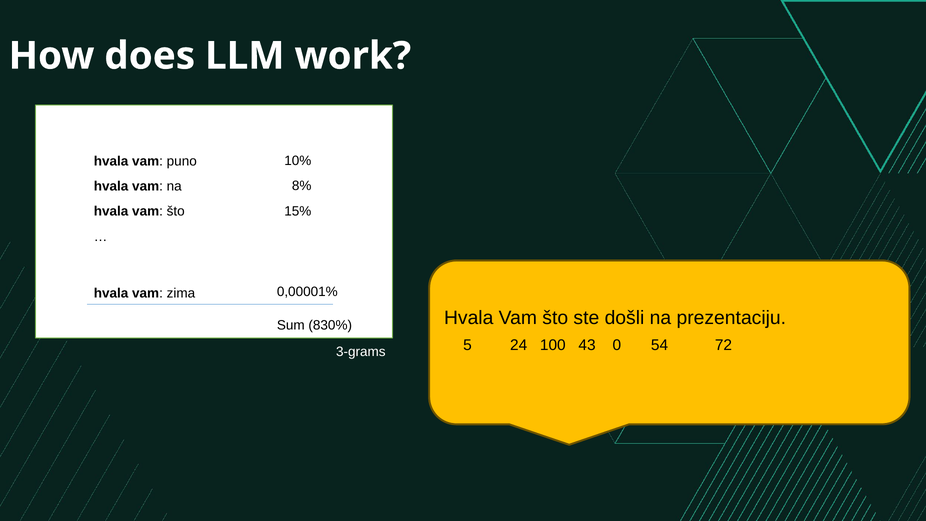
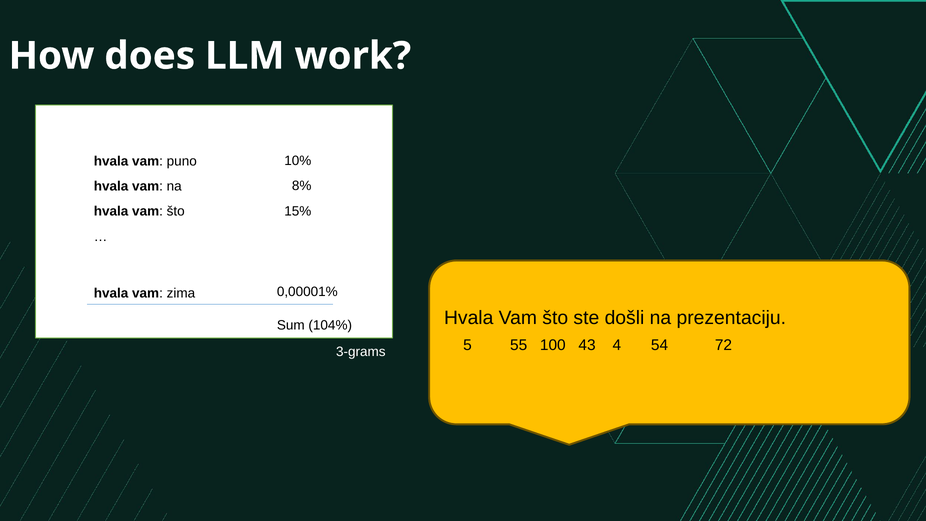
830%: 830% -> 104%
24: 24 -> 55
0: 0 -> 4
